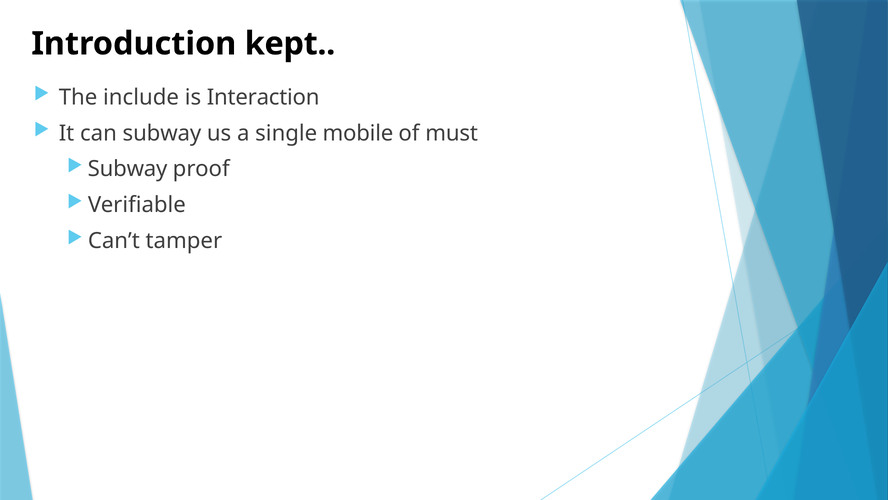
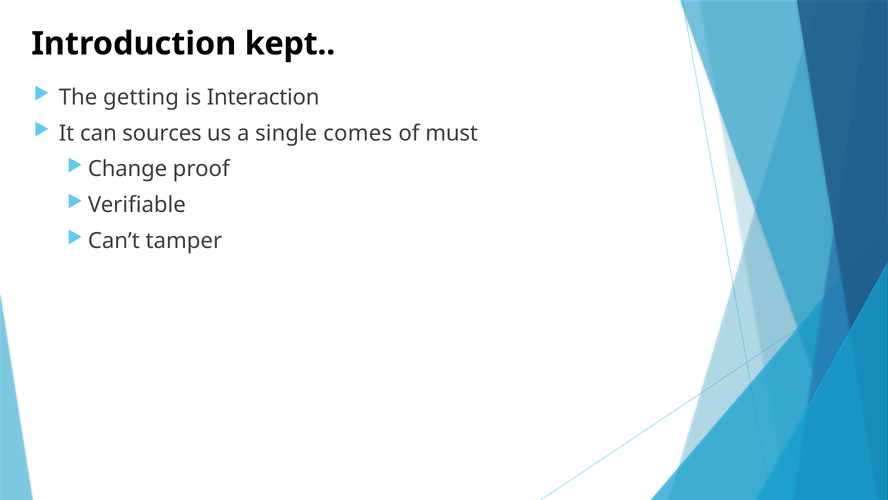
include: include -> getting
can subway: subway -> sources
mobile: mobile -> comes
Subway at (128, 169): Subway -> Change
